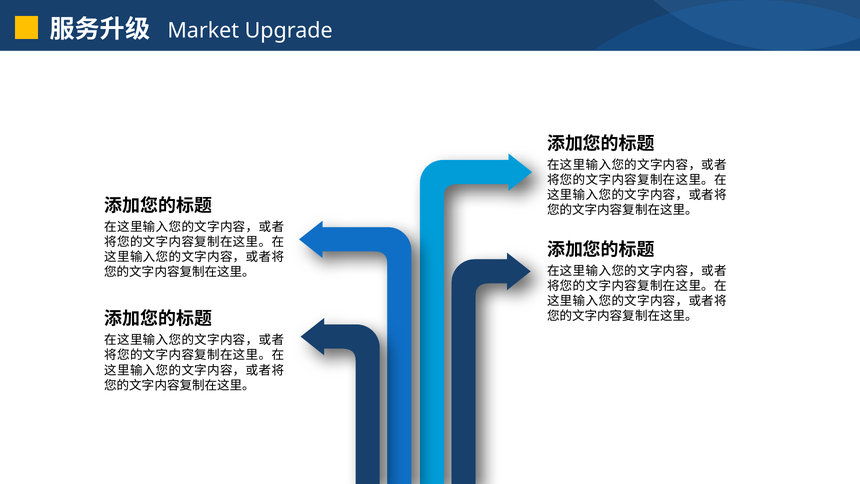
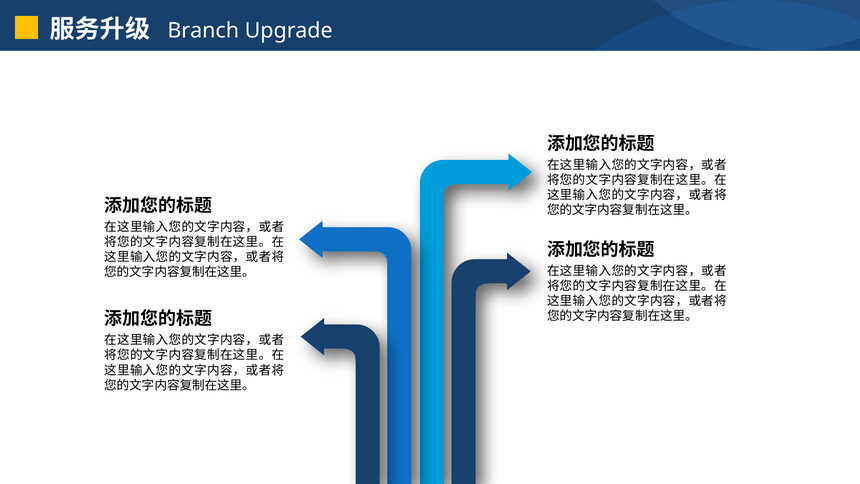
Market: Market -> Branch
